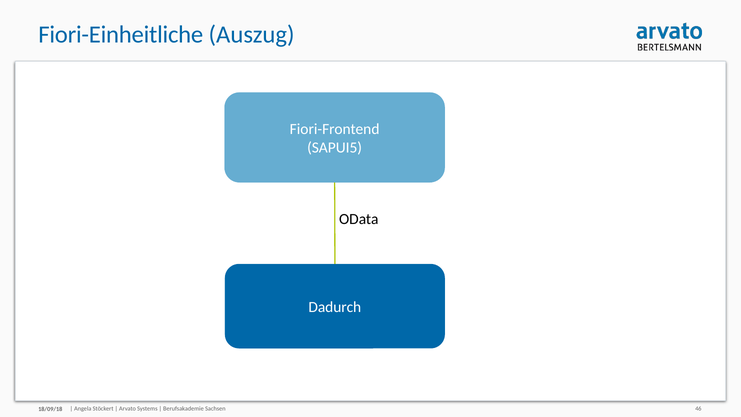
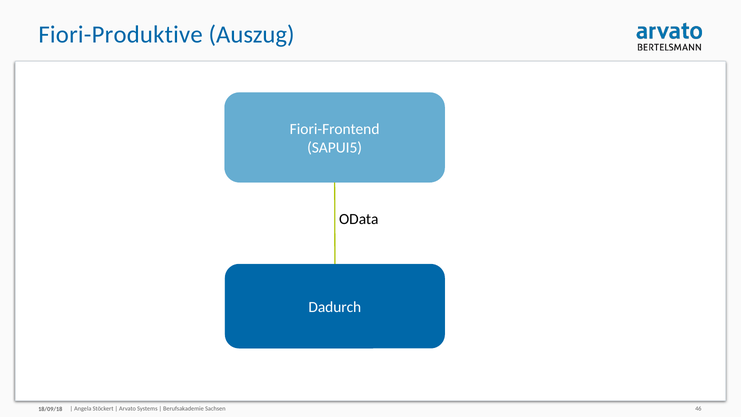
Fiori-Einheitliche: Fiori-Einheitliche -> Fiori-Produktive
